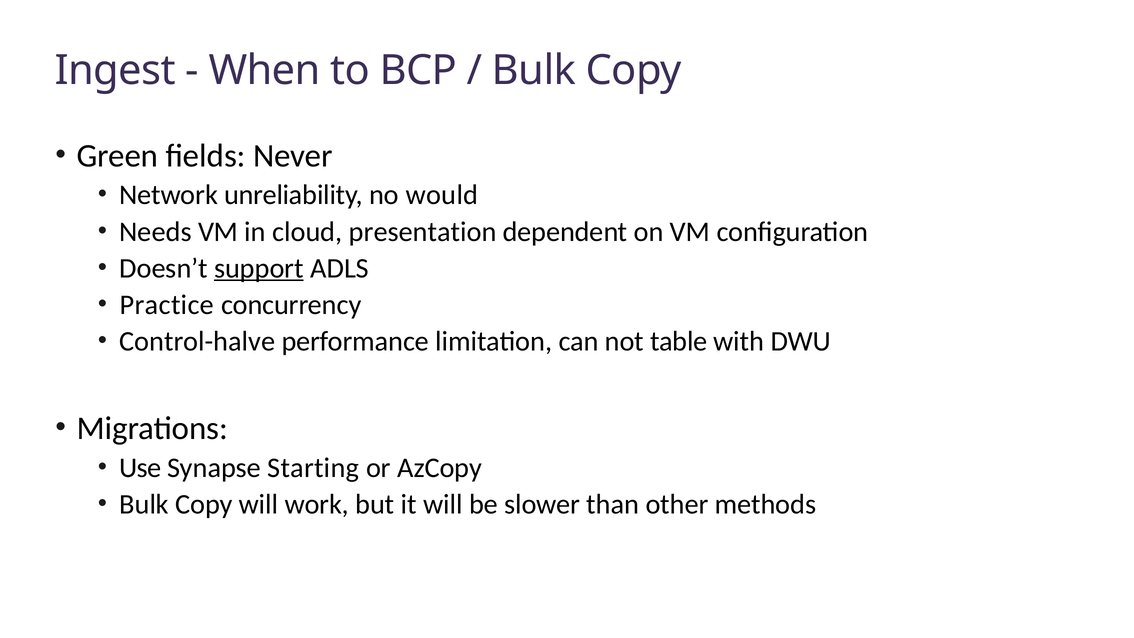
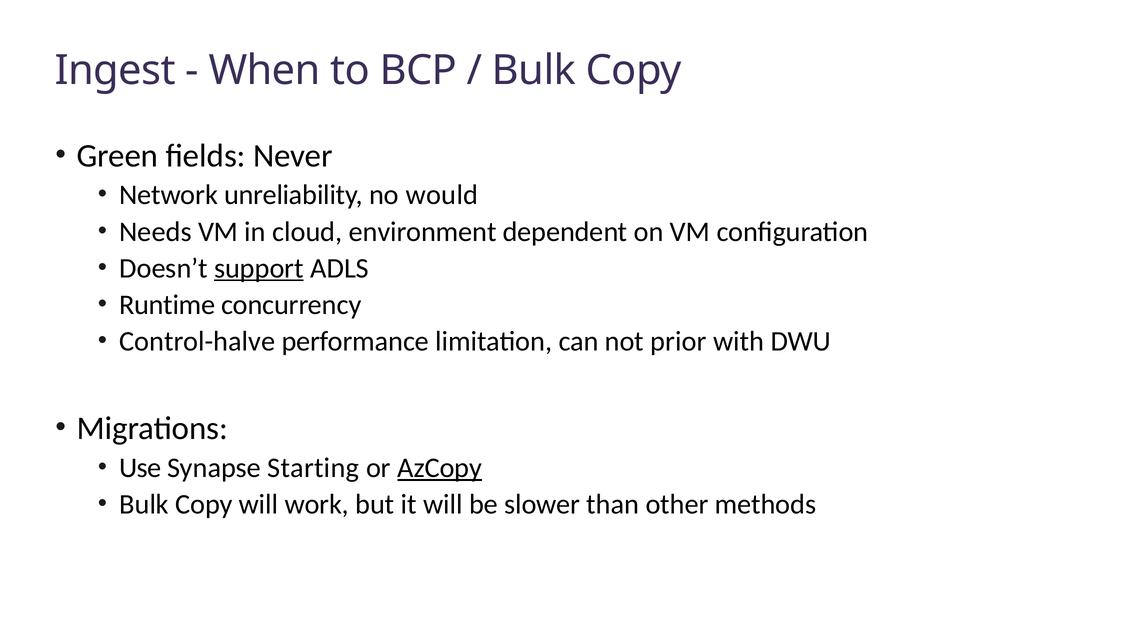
presentation: presentation -> environment
Practice: Practice -> Runtime
table: table -> prior
AzCopy underline: none -> present
